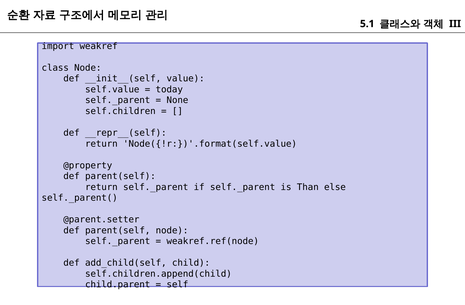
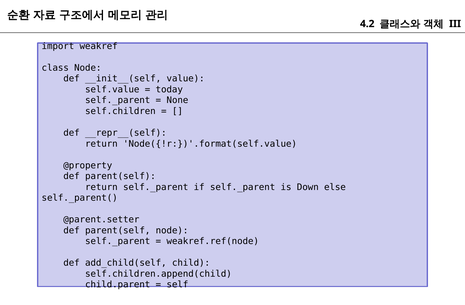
5.1: 5.1 -> 4.2
Than: Than -> Down
